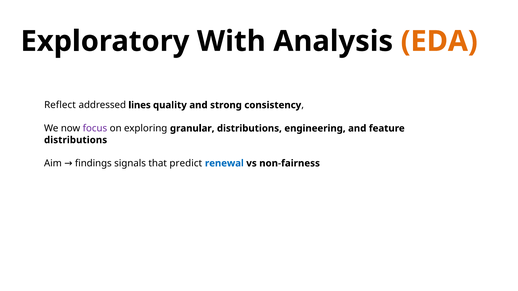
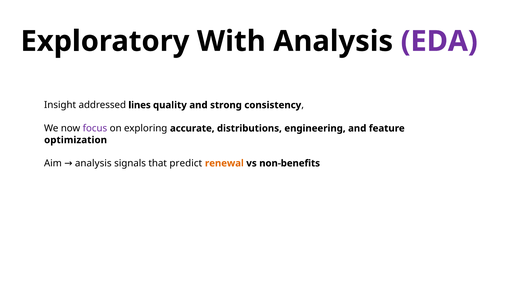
EDA colour: orange -> purple
Reflect: Reflect -> Insight
granular: granular -> accurate
distributions at (76, 140): distributions -> optimization
renewal colour: blue -> orange
non-fairness: non-fairness -> non-benefits
Aim findings: findings -> analysis
